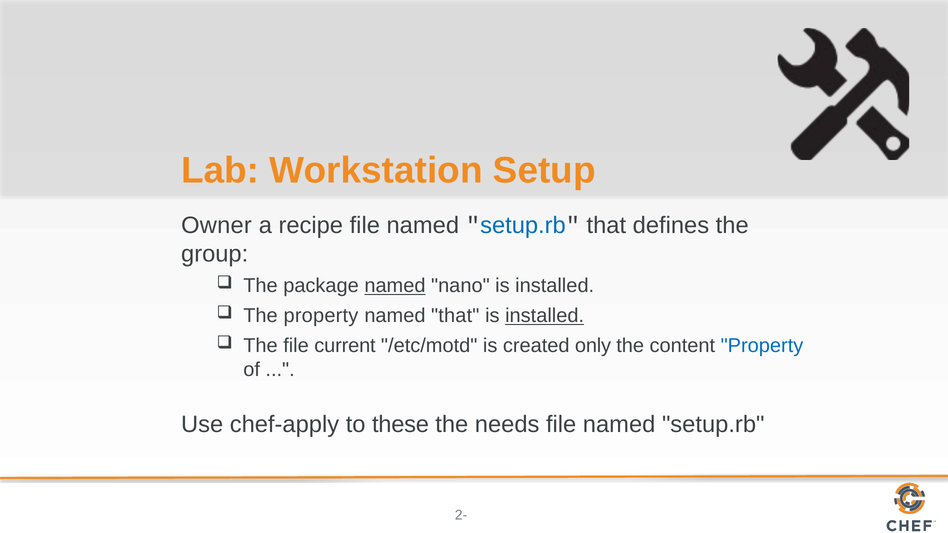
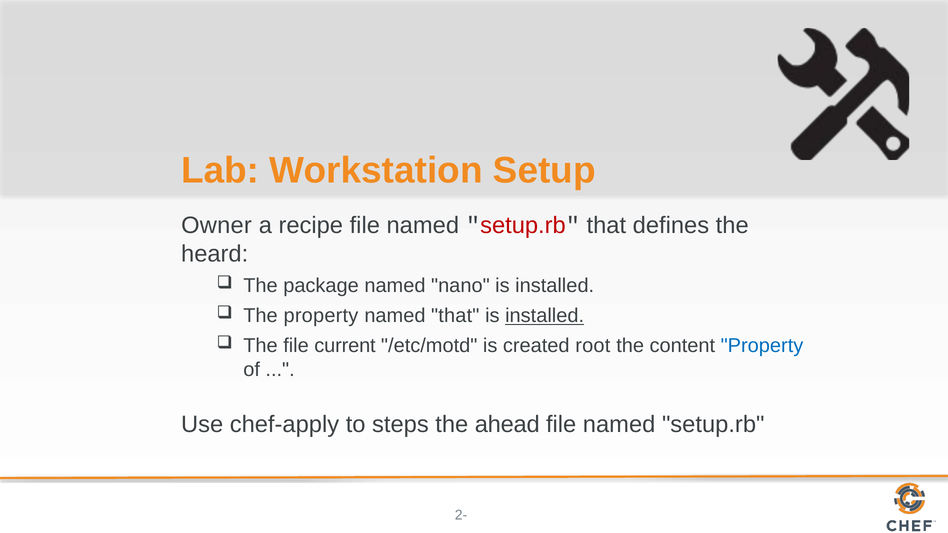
setup.rb at (523, 226) colour: blue -> red
group: group -> heard
named at (395, 286) underline: present -> none
only: only -> root
these: these -> steps
needs: needs -> ahead
